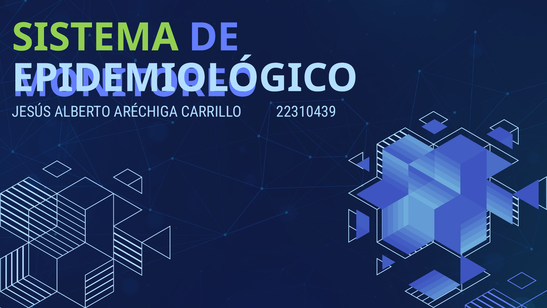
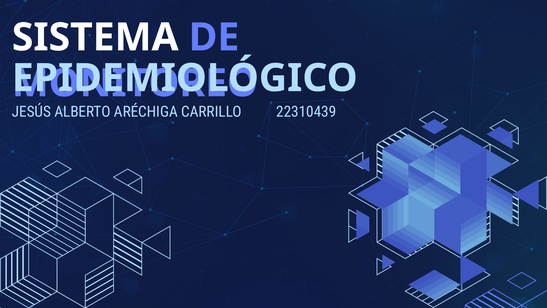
SISTEMA colour: light green -> white
